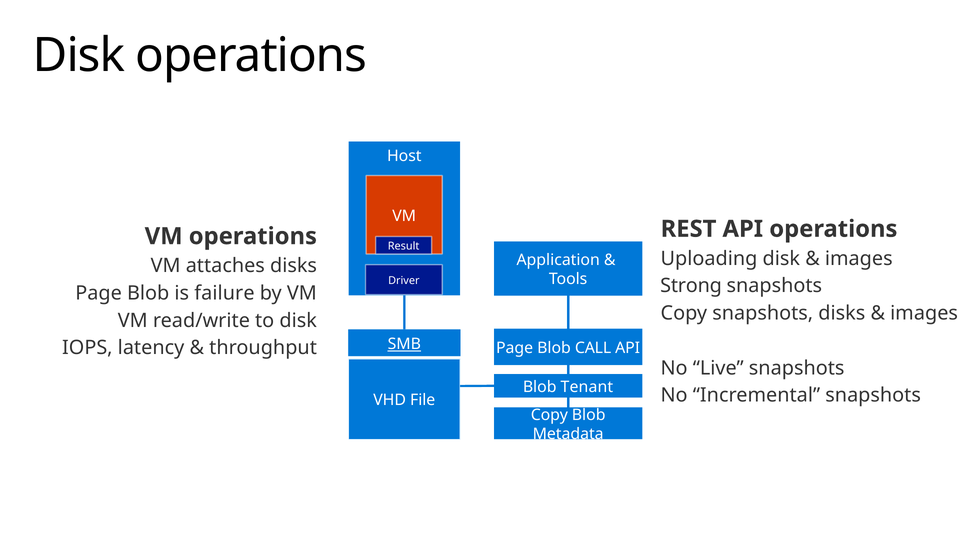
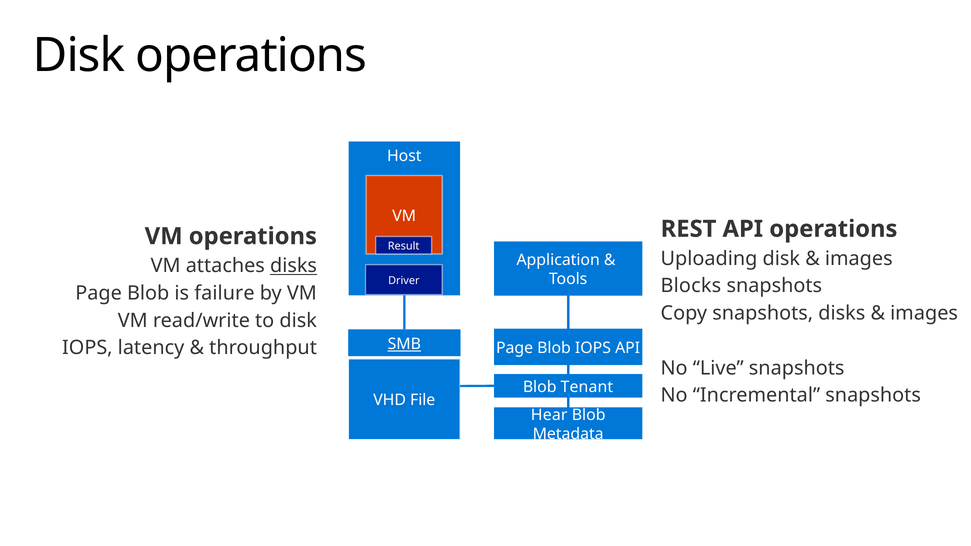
disks at (294, 266) underline: none -> present
Strong: Strong -> Blocks
Blob CALL: CALL -> IOPS
Copy at (549, 415): Copy -> Hear
